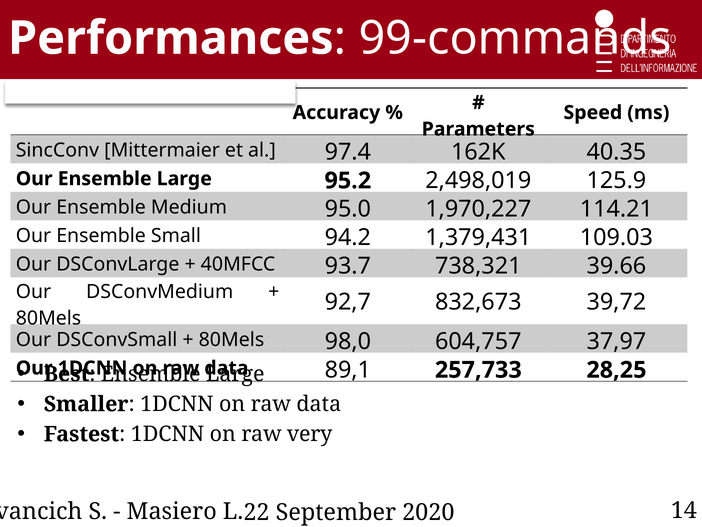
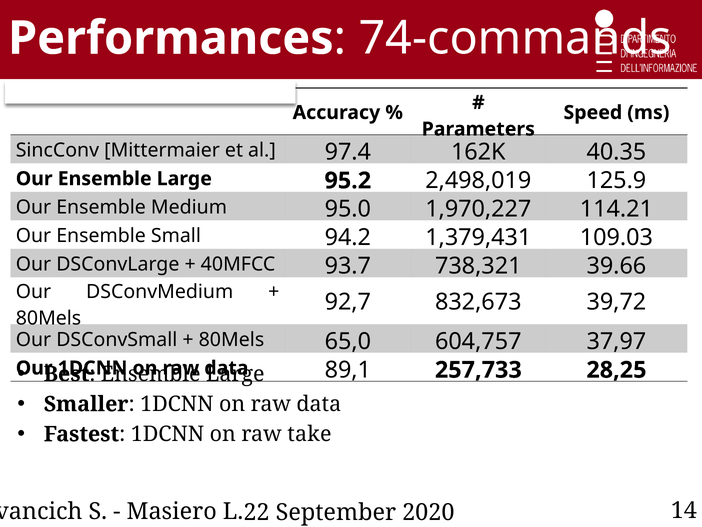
99-commands: 99-commands -> 74-commands
98,0: 98,0 -> 65,0
very: very -> take
